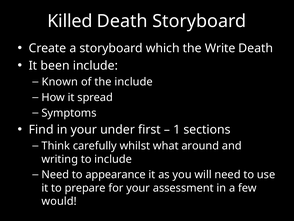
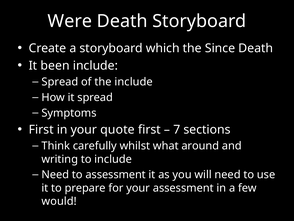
Killed: Killed -> Were
Write: Write -> Since
Known at (60, 82): Known -> Spread
Find at (41, 129): Find -> First
under: under -> quote
1: 1 -> 7
to appearance: appearance -> assessment
